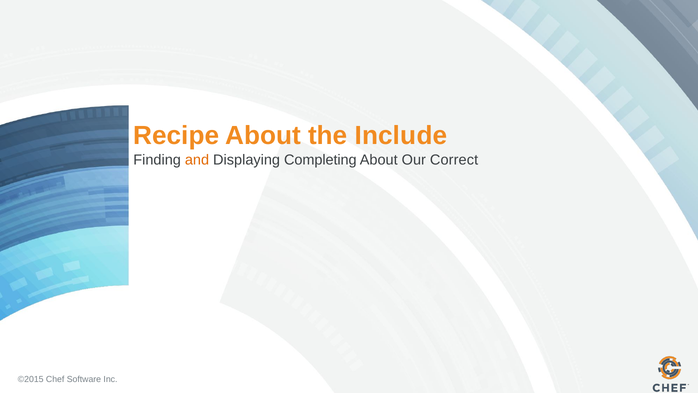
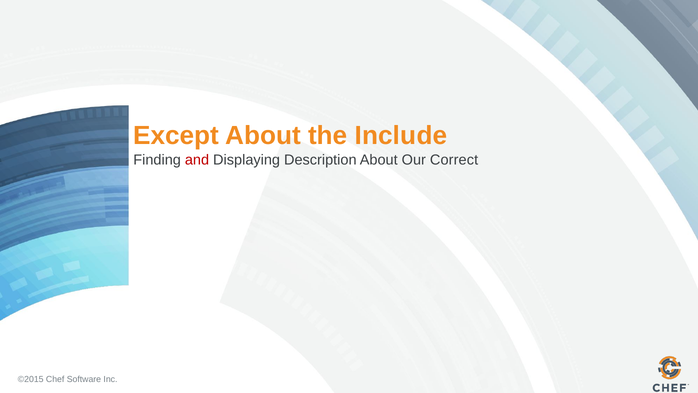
Recipe: Recipe -> Except
and colour: orange -> red
Completing: Completing -> Description
